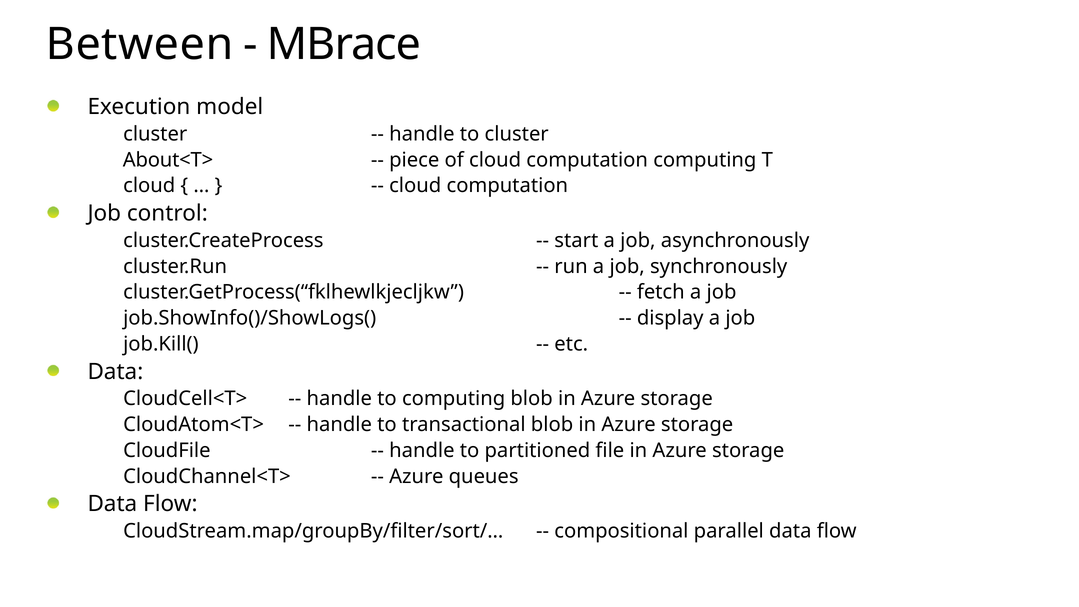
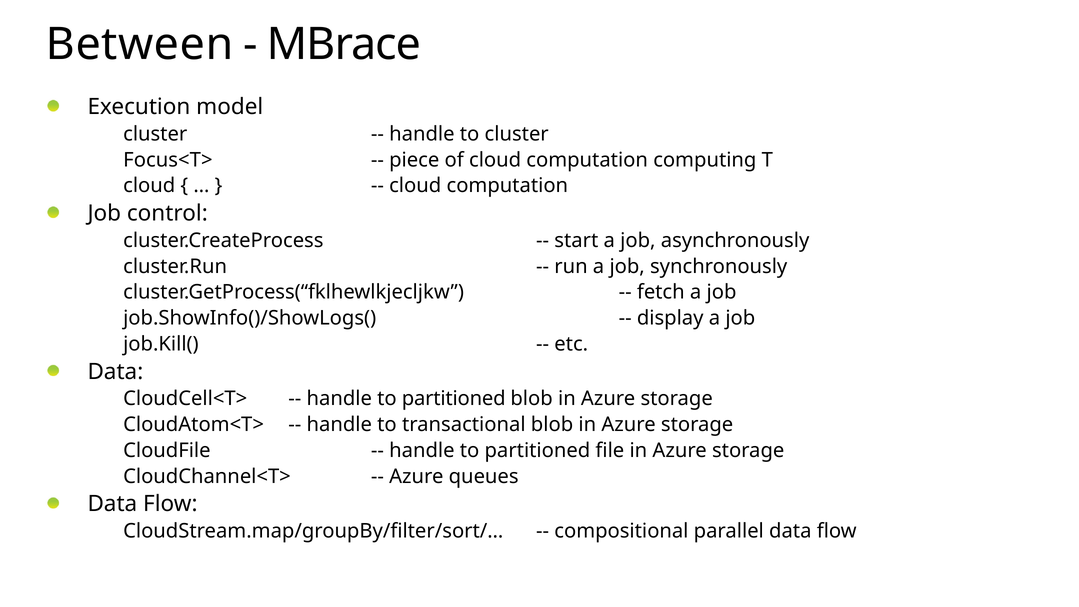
About<T>: About<T> -> Focus<T>
computing at (454, 399): computing -> partitioned
